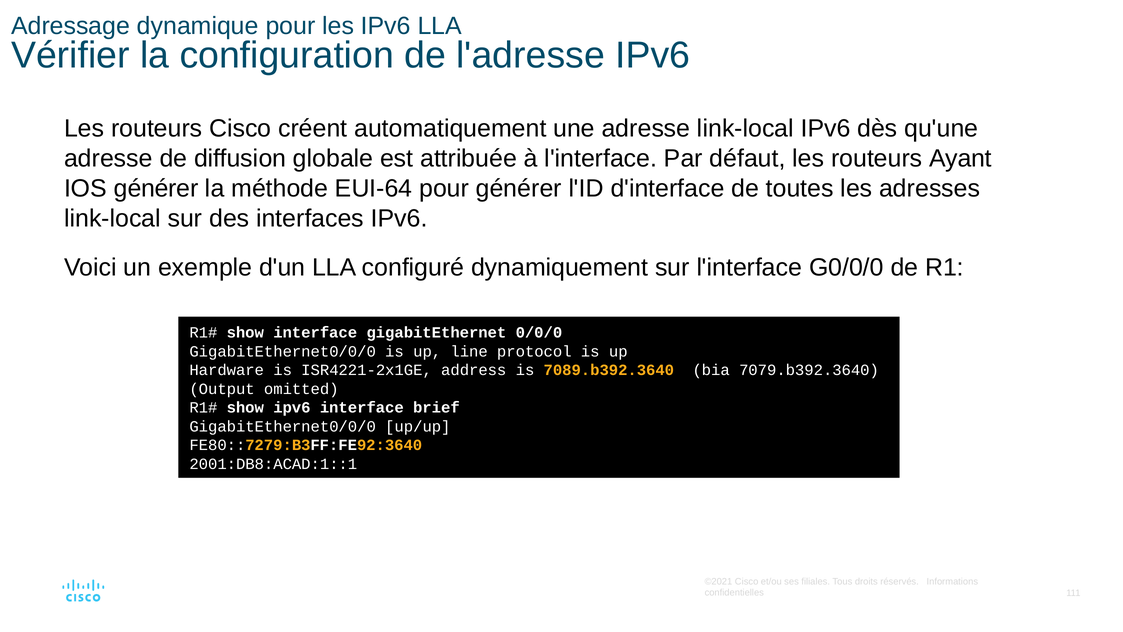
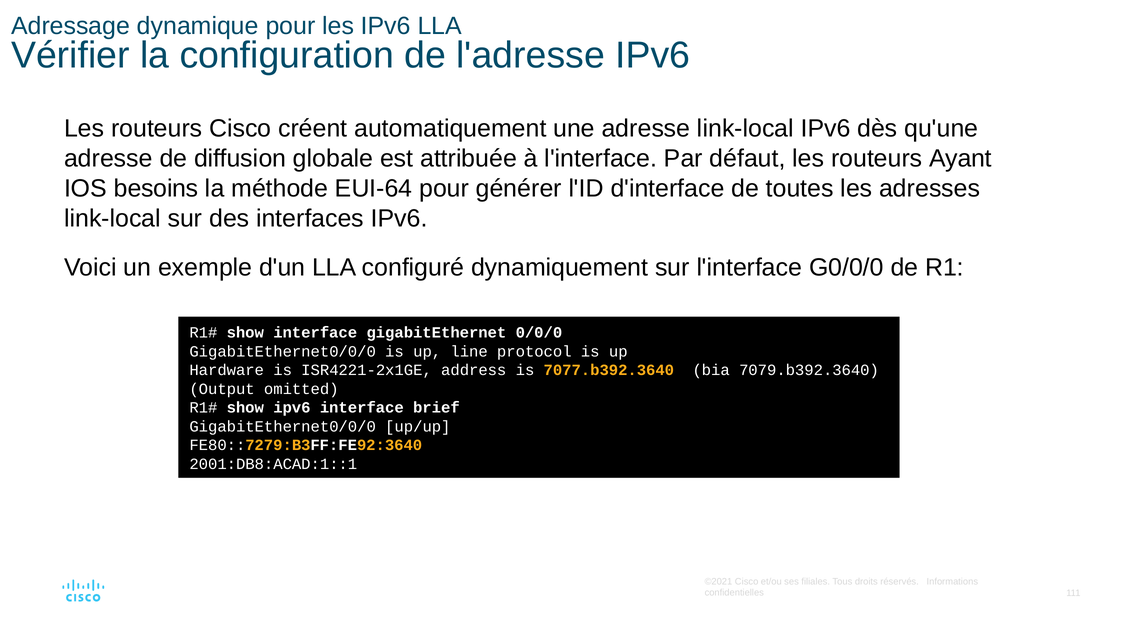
IOS générer: générer -> besoins
7089.b392.3640: 7089.b392.3640 -> 7077.b392.3640
